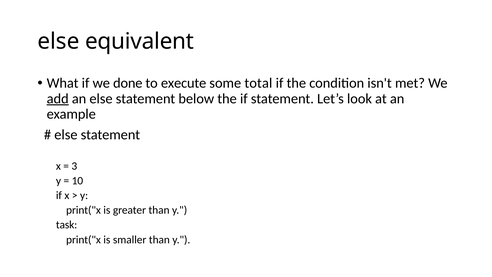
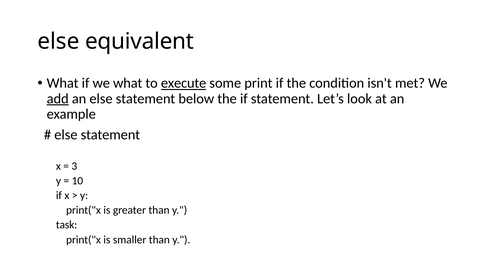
we done: done -> what
execute underline: none -> present
total: total -> print
